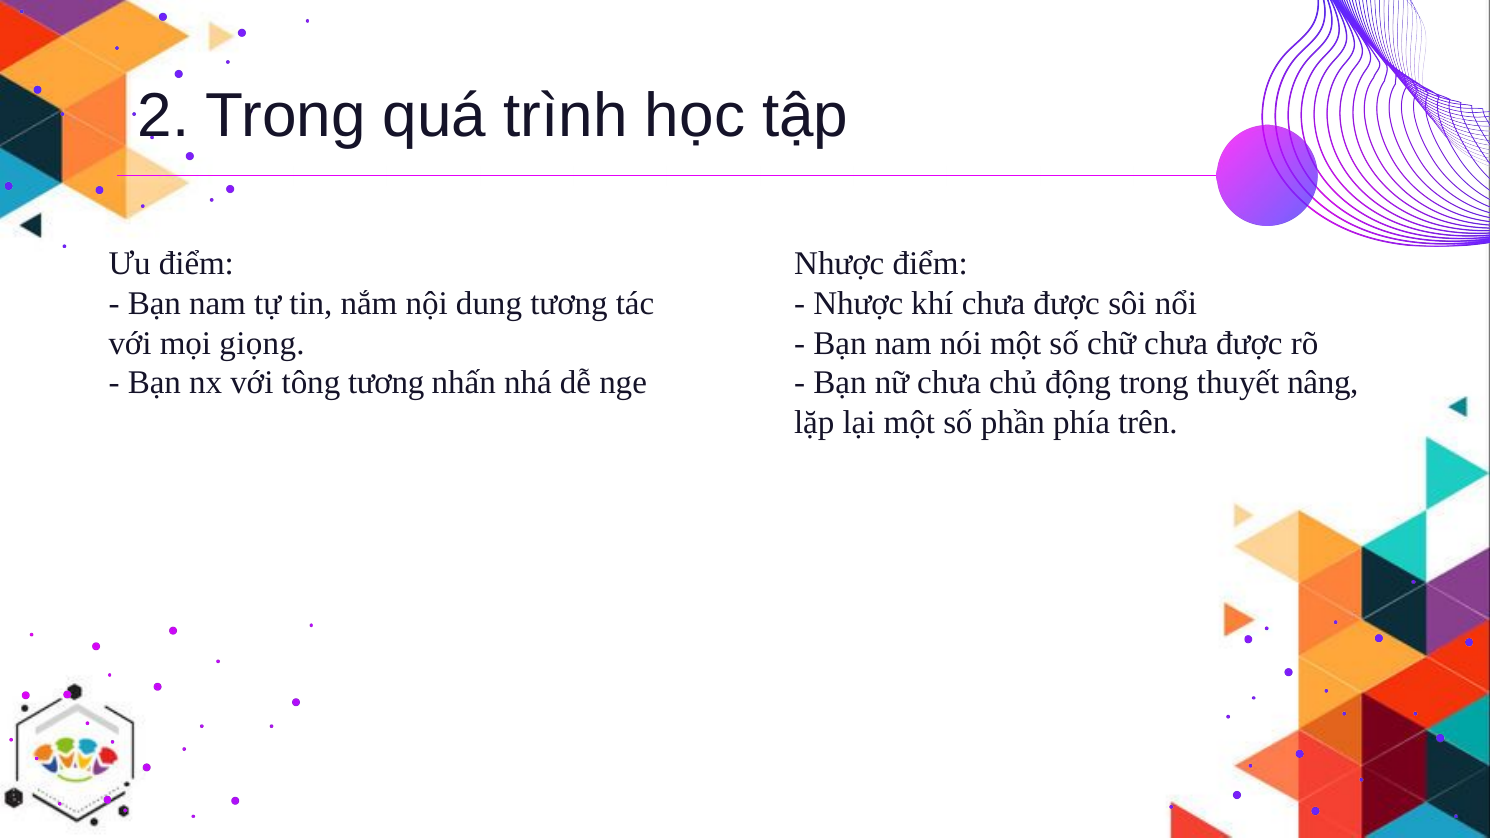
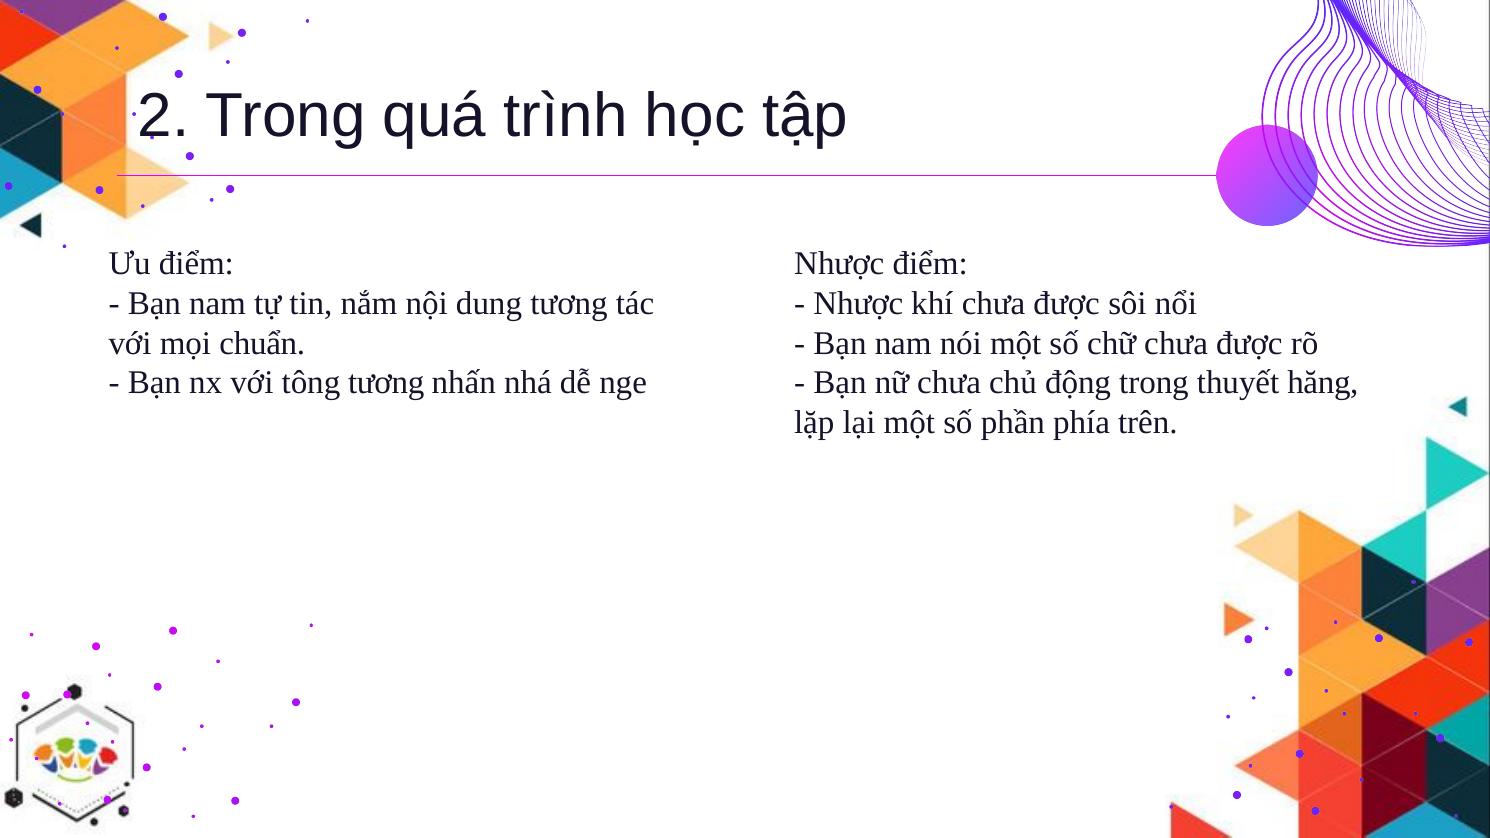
giọng: giọng -> chuẩn
nâng: nâng -> hăng
